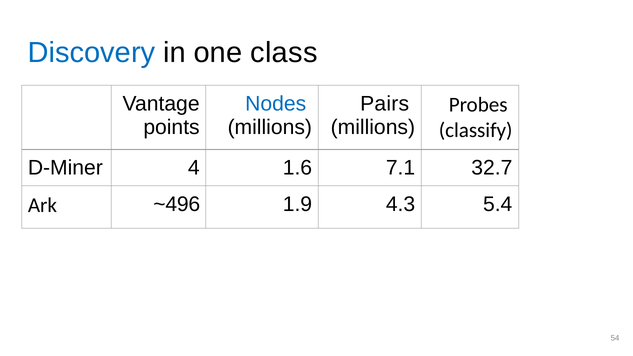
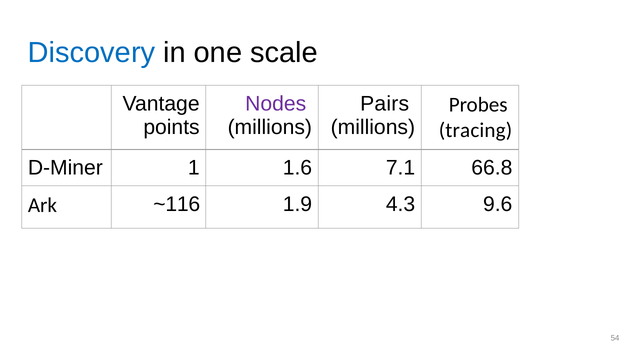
class: class -> scale
Nodes colour: blue -> purple
classify: classify -> tracing
4: 4 -> 1
32.7: 32.7 -> 66.8
~496: ~496 -> ~116
5.4: 5.4 -> 9.6
